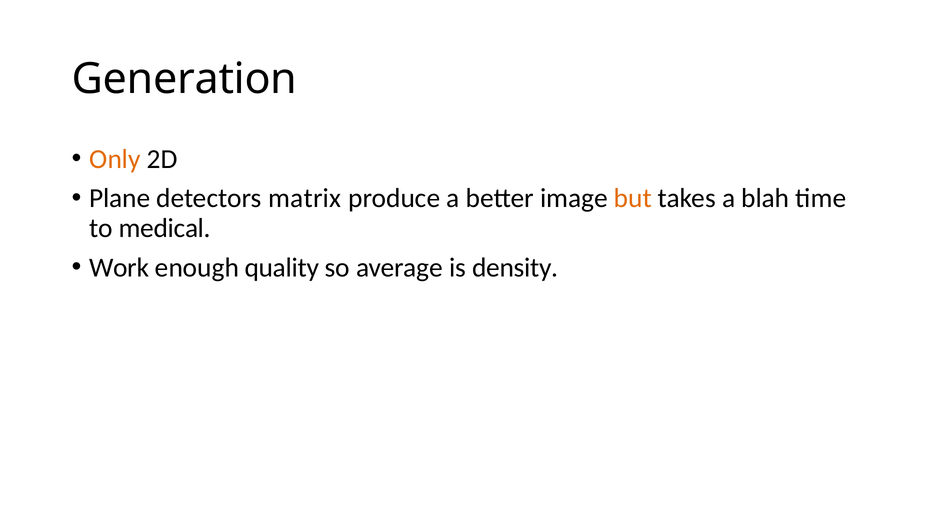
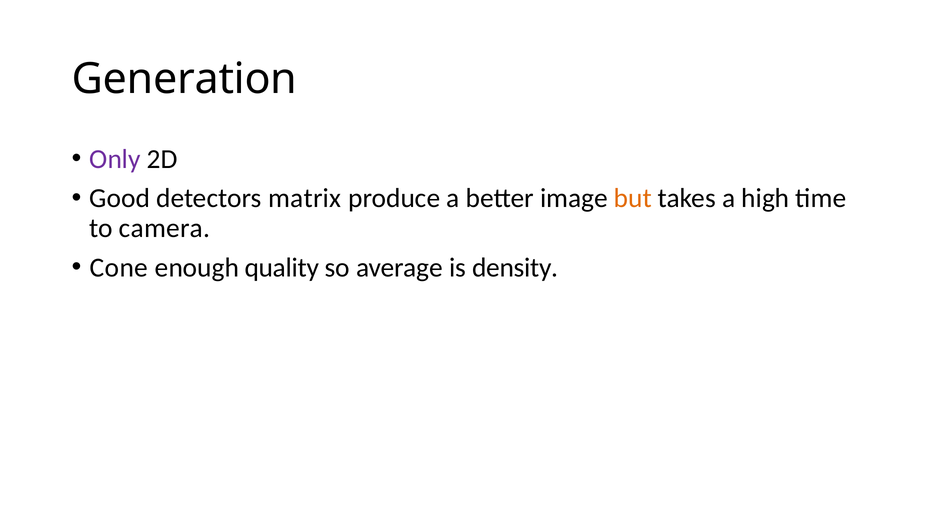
Only colour: orange -> purple
Plane: Plane -> Good
blah: blah -> high
medical: medical -> camera
Work: Work -> Cone
